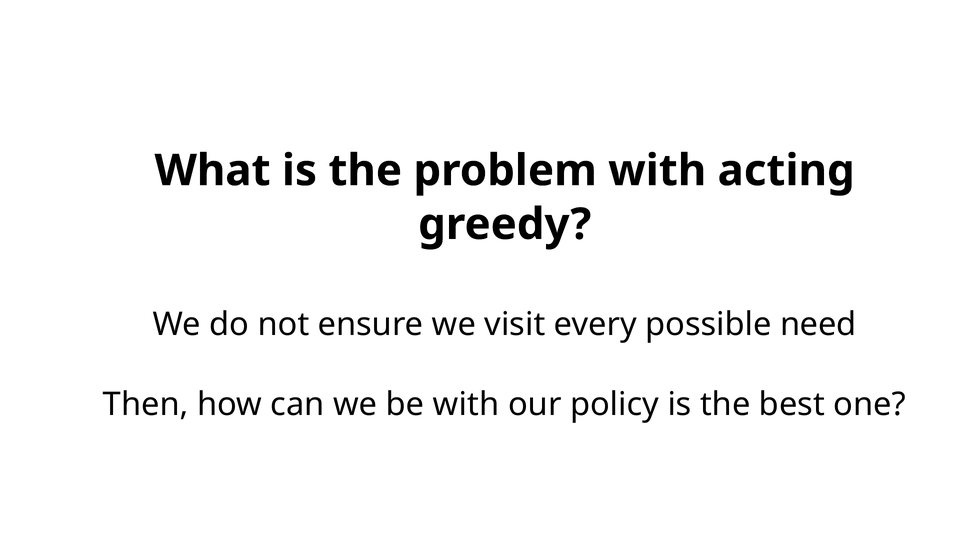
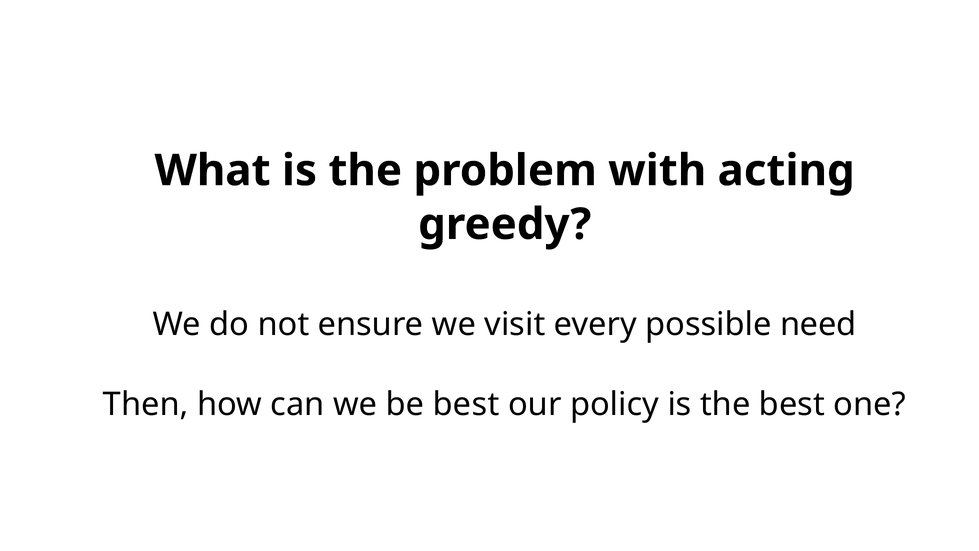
be with: with -> best
